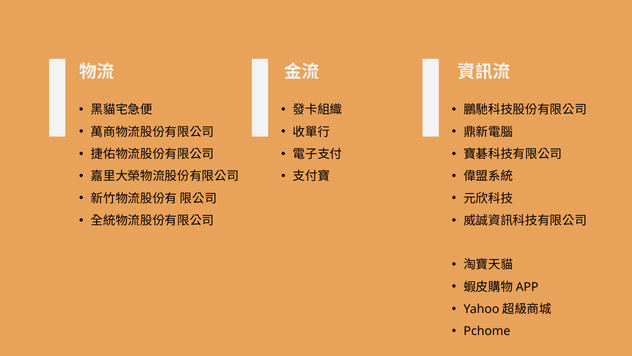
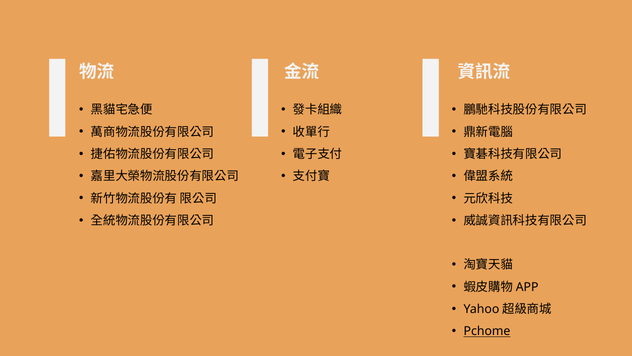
Pchome underline: none -> present
